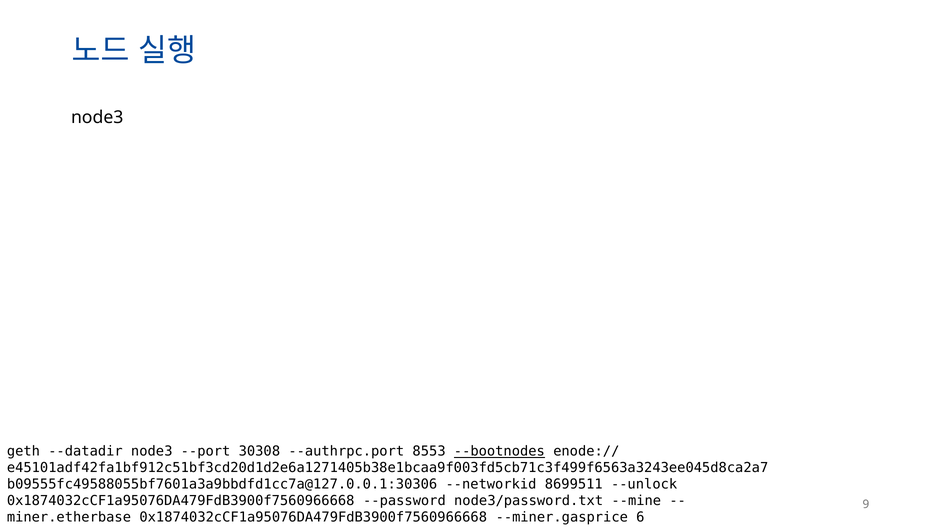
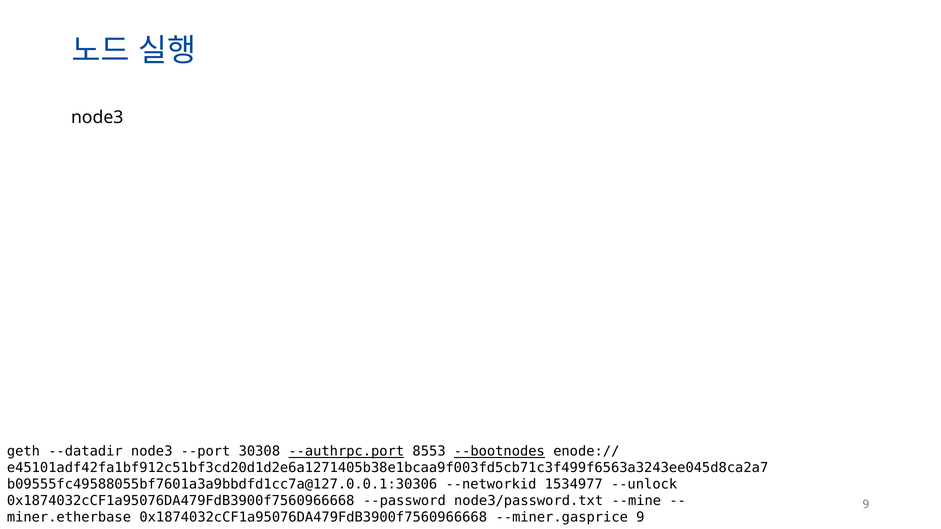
--authrpc.port underline: none -> present
8699511: 8699511 -> 1534977
--miner.gasprice 6: 6 -> 9
